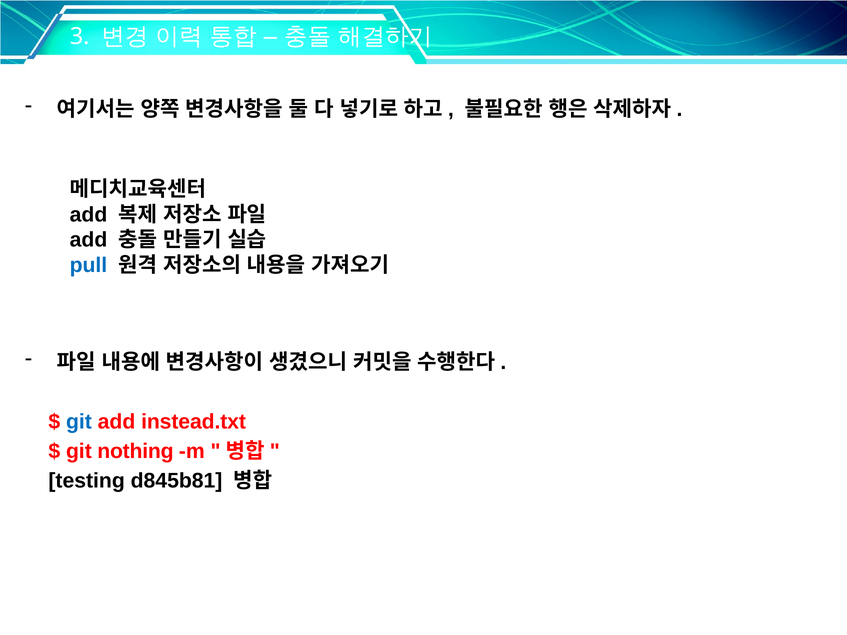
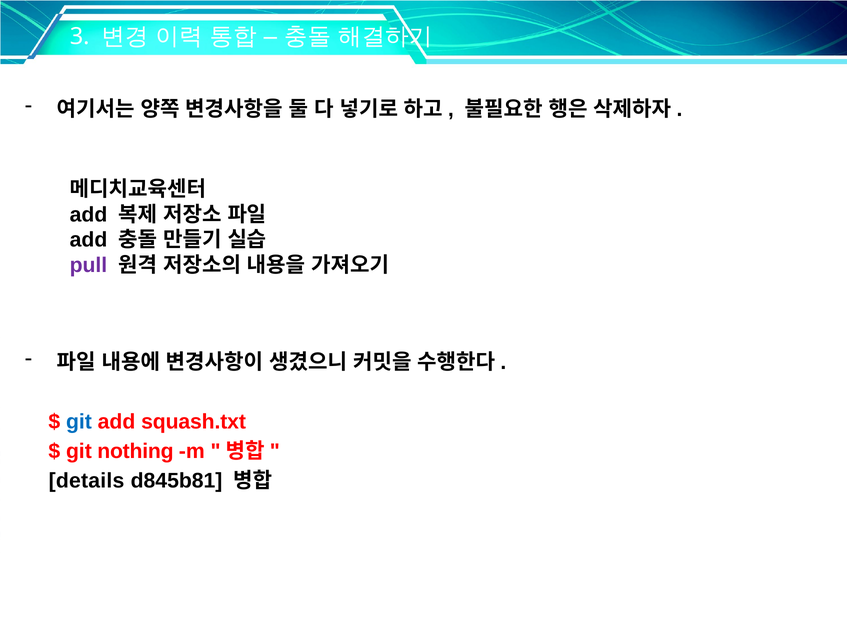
pull colour: blue -> purple
instead.txt: instead.txt -> squash.txt
testing: testing -> details
